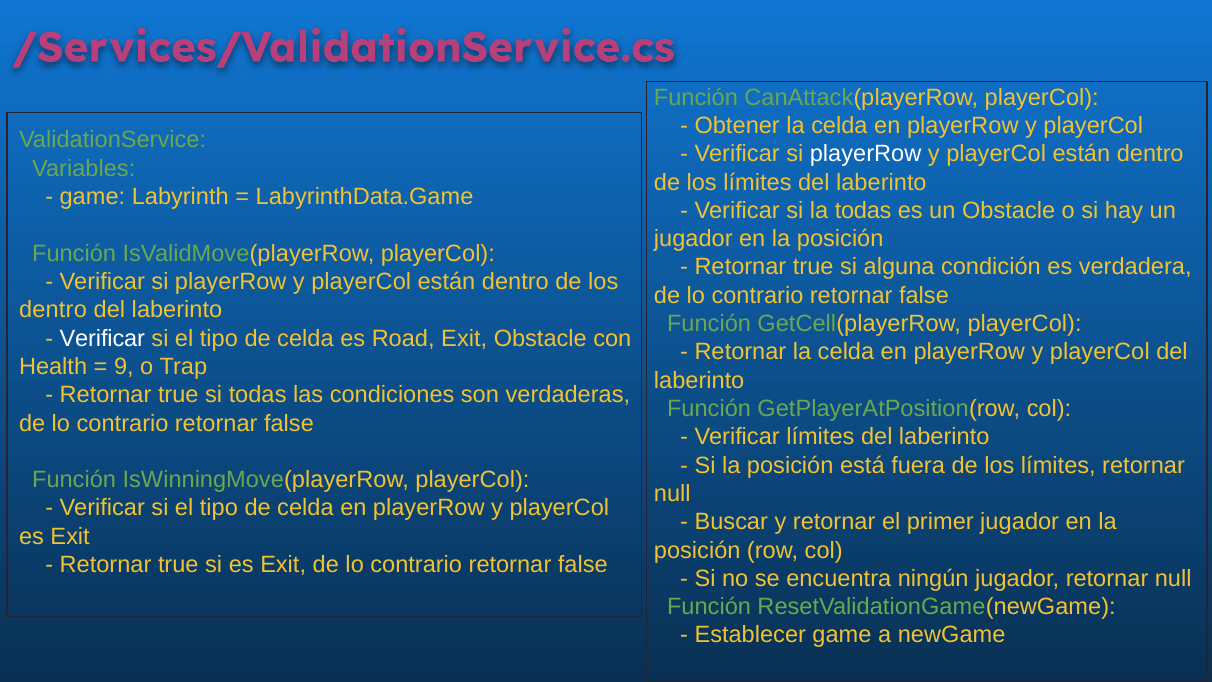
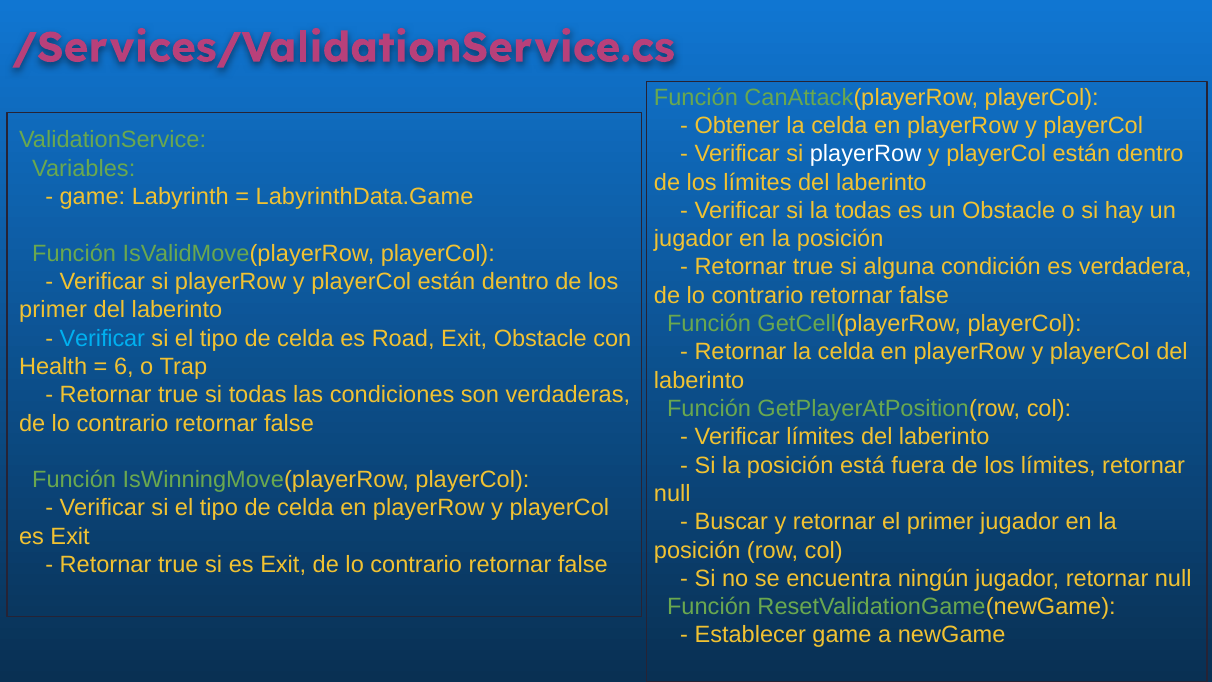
dentro at (53, 310): dentro -> primer
Verificar at (102, 338) colour: white -> light blue
9: 9 -> 6
